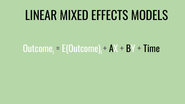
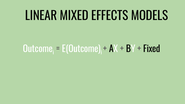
Time: Time -> Fixed
